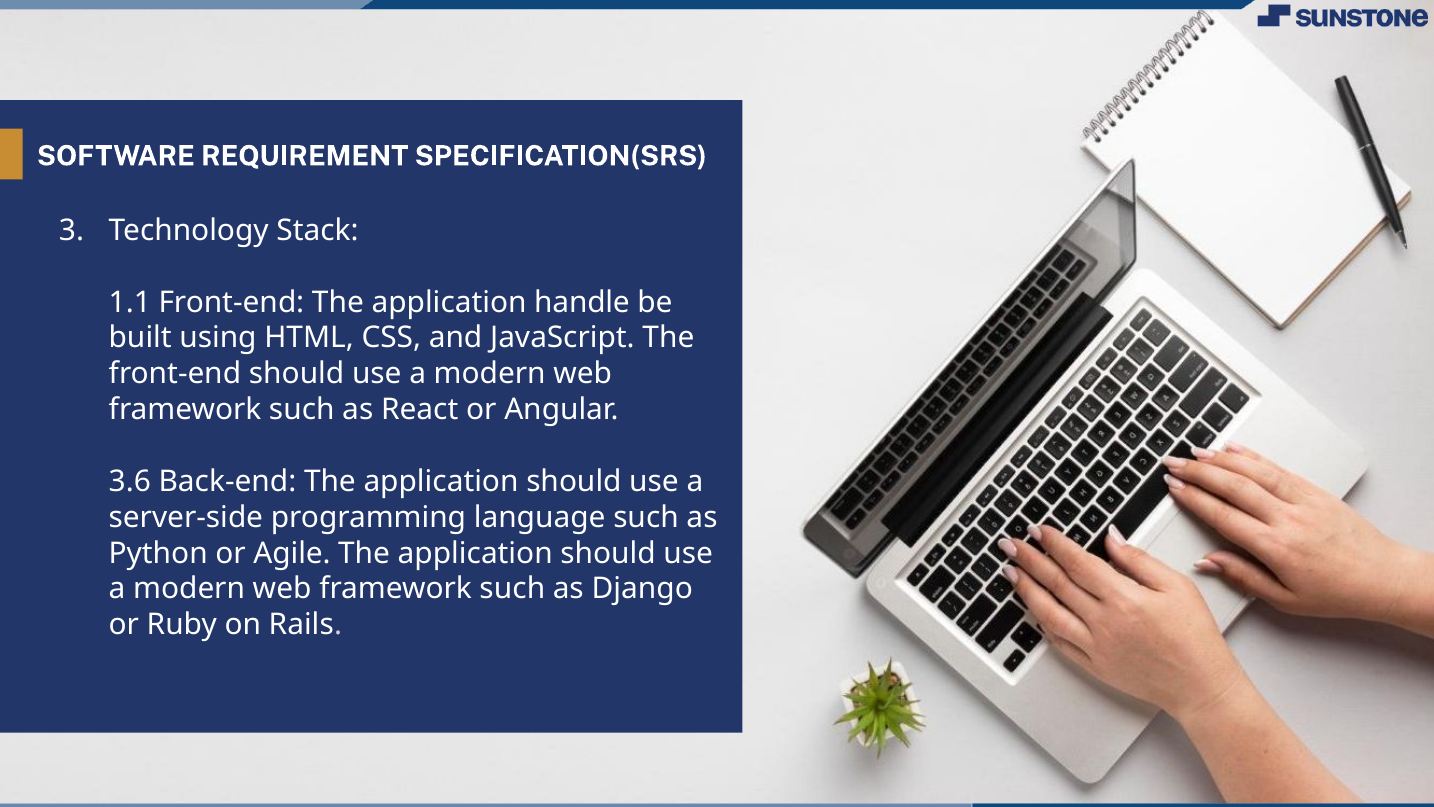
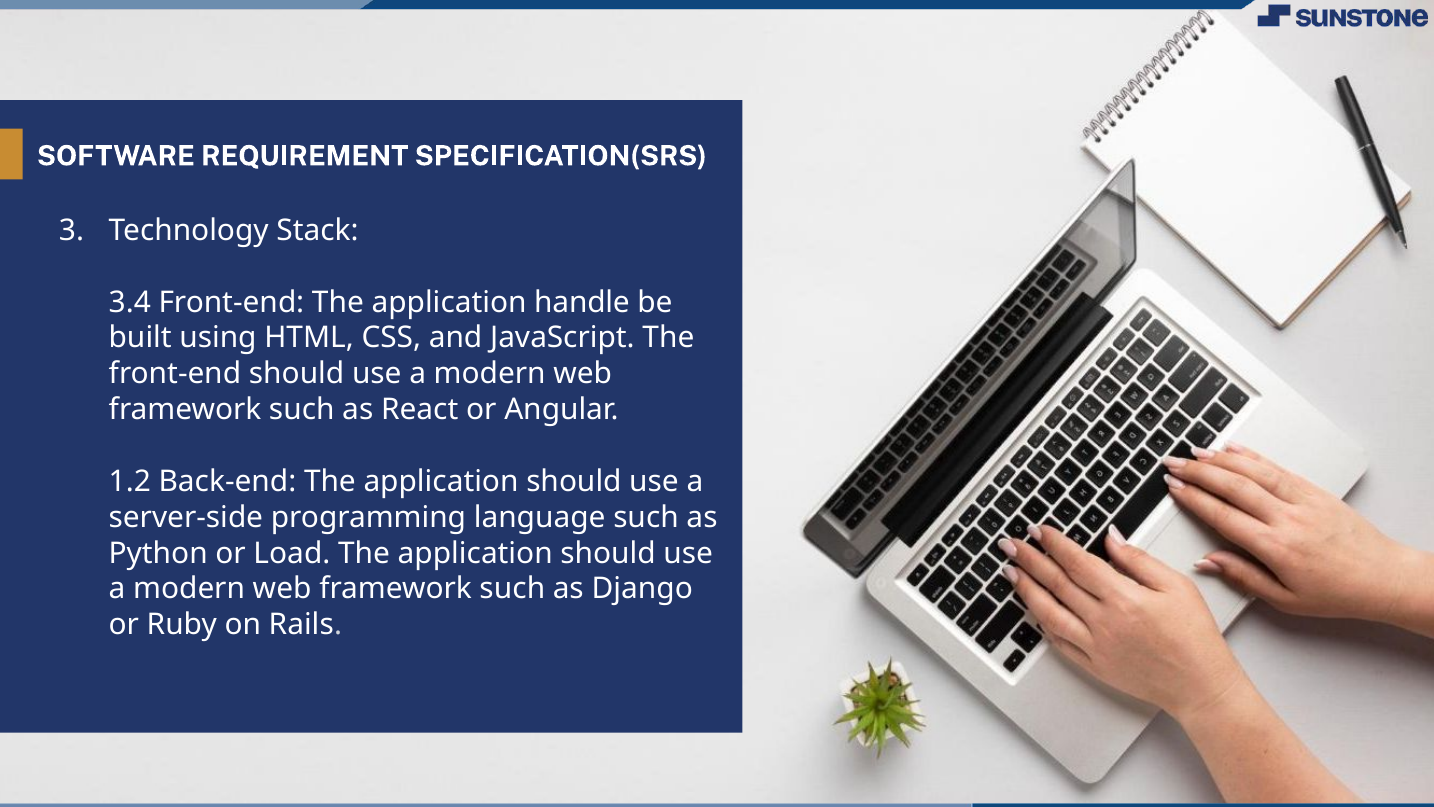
1.1: 1.1 -> 3.4
3.6: 3.6 -> 1.2
Agile: Agile -> Load
